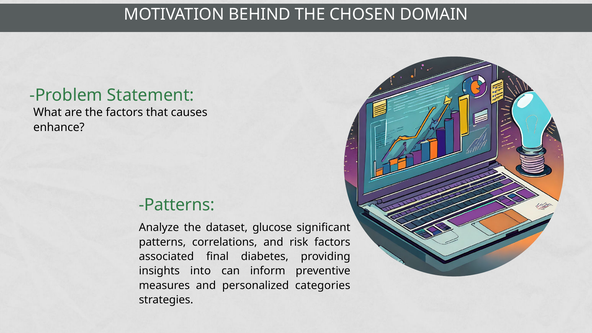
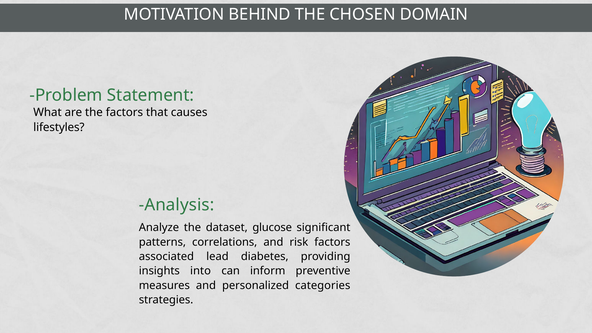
enhance: enhance -> lifestyles
Patterns at (177, 205): Patterns -> Analysis
final: final -> lead
